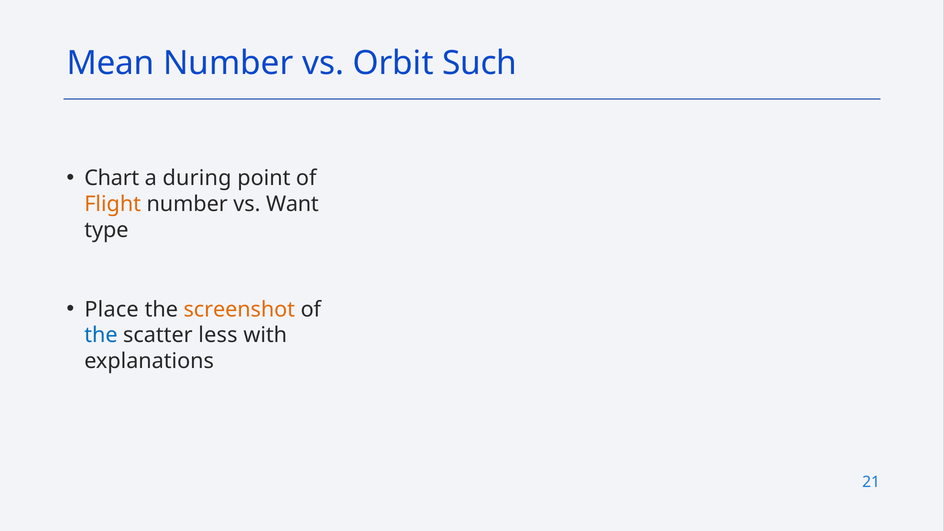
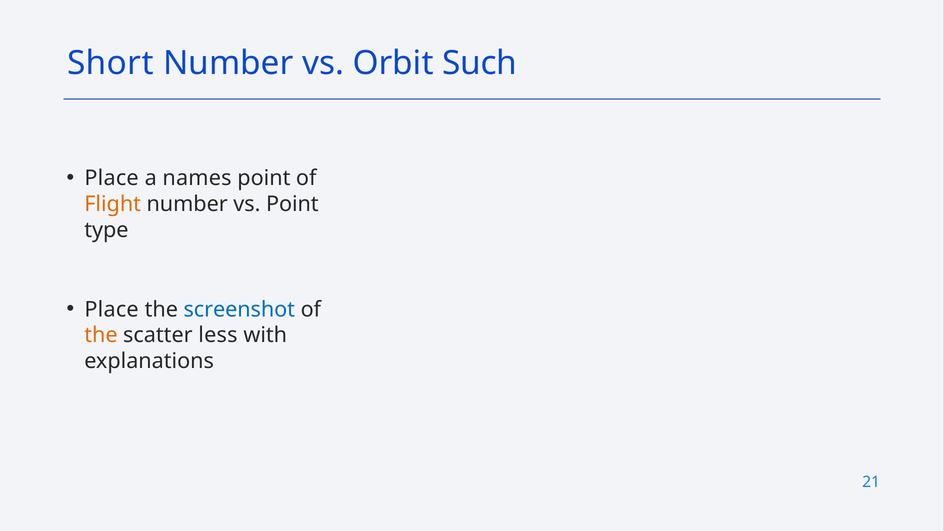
Mean: Mean -> Short
Chart at (112, 178): Chart -> Place
during: during -> names
vs Want: Want -> Point
screenshot colour: orange -> blue
the at (101, 335) colour: blue -> orange
